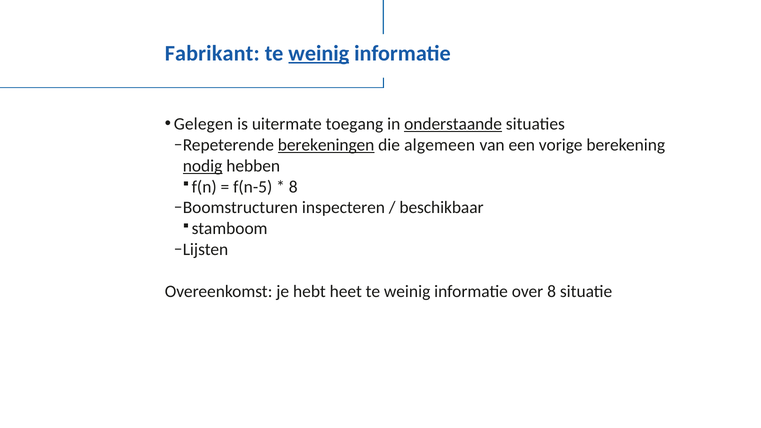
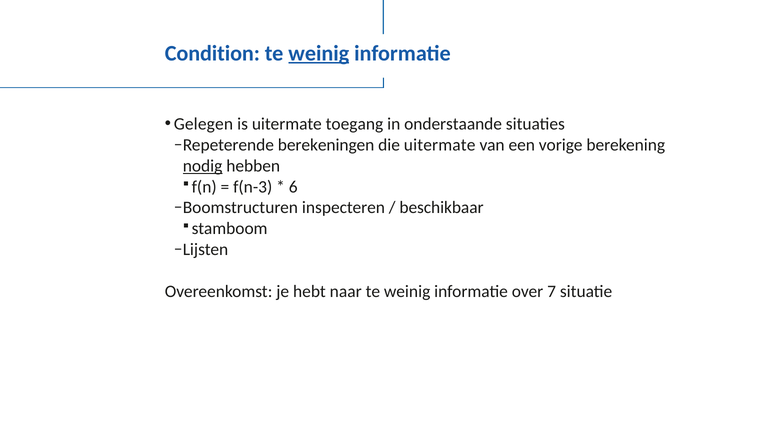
Fabrikant: Fabrikant -> Condition
onderstaande underline: present -> none
berekeningen underline: present -> none
die algemeen: algemeen -> uitermate
f(n-5: f(n-5 -> f(n-3
8 at (293, 187): 8 -> 6
heet: heet -> naar
over 8: 8 -> 7
